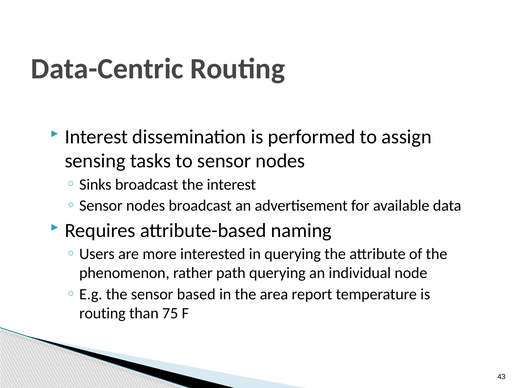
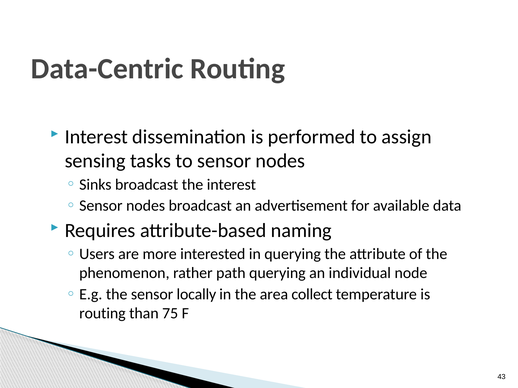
based: based -> locally
report: report -> collect
